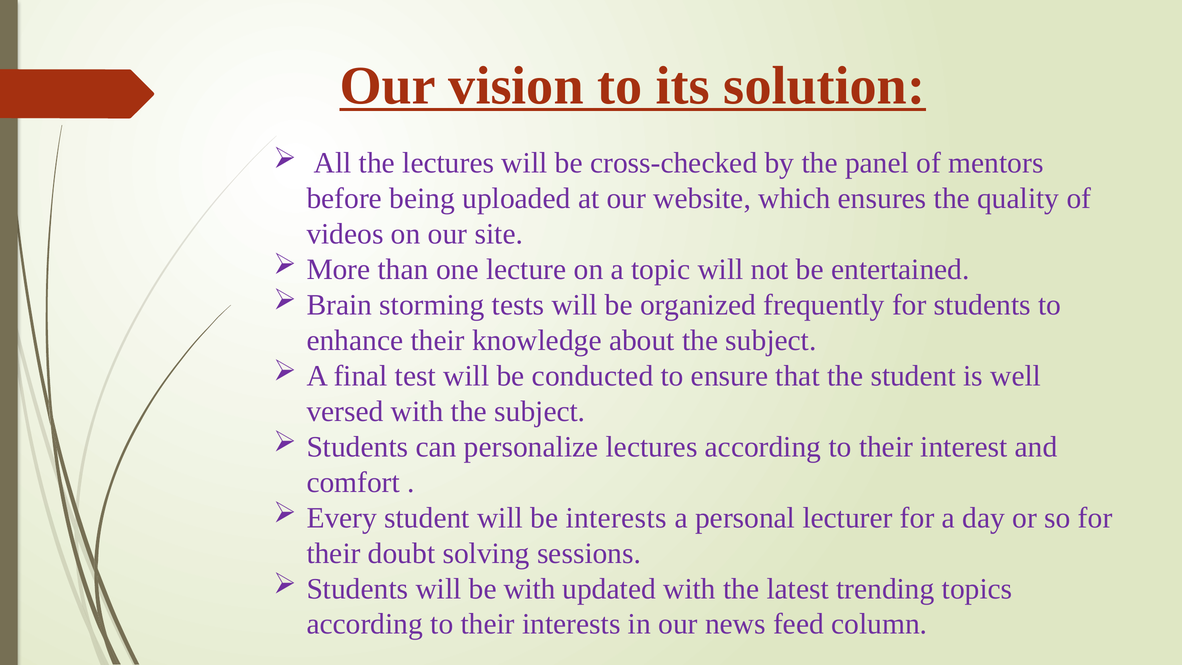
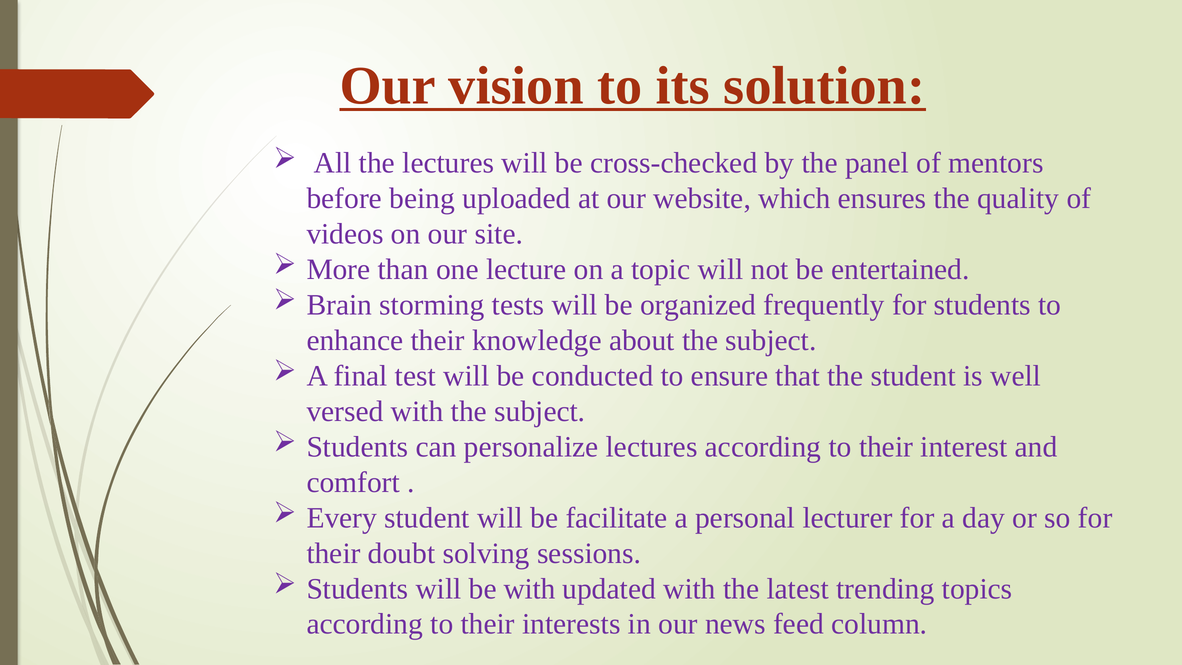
be interests: interests -> facilitate
